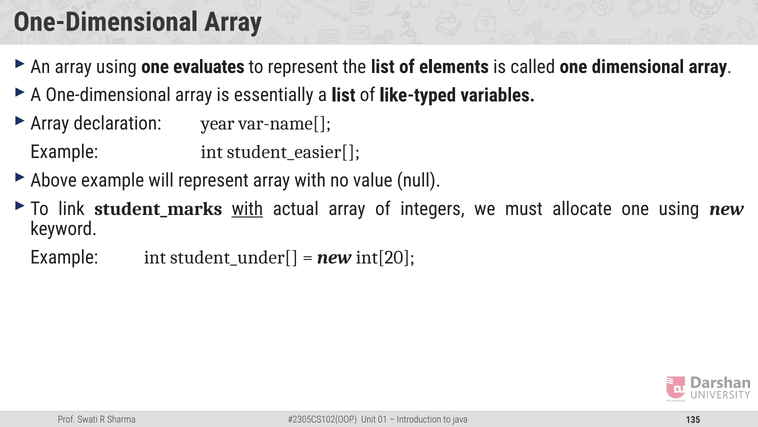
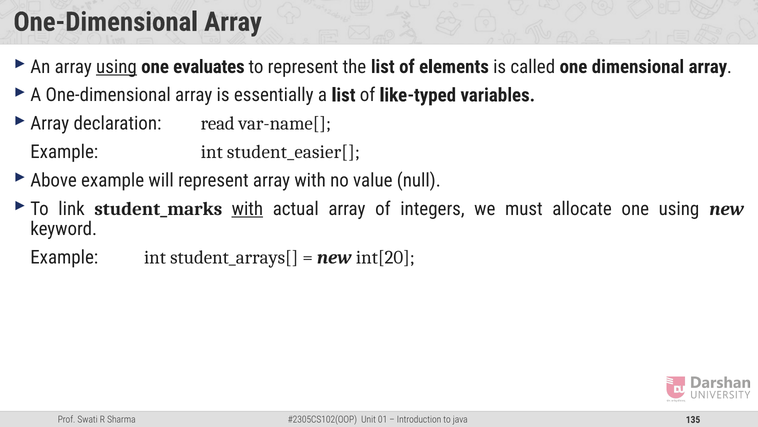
using at (116, 67) underline: none -> present
year: year -> read
student_under[: student_under[ -> student_arrays[
